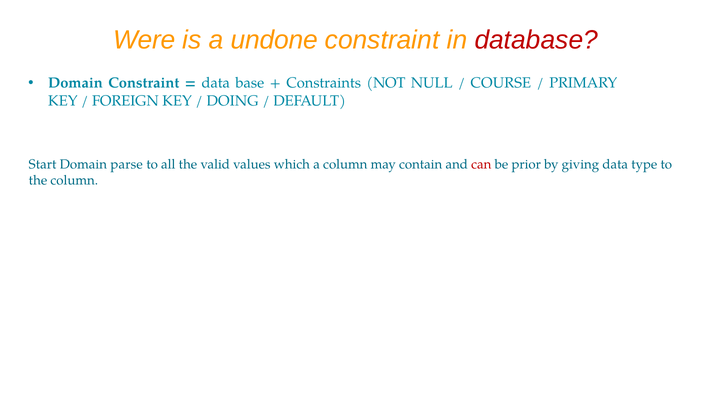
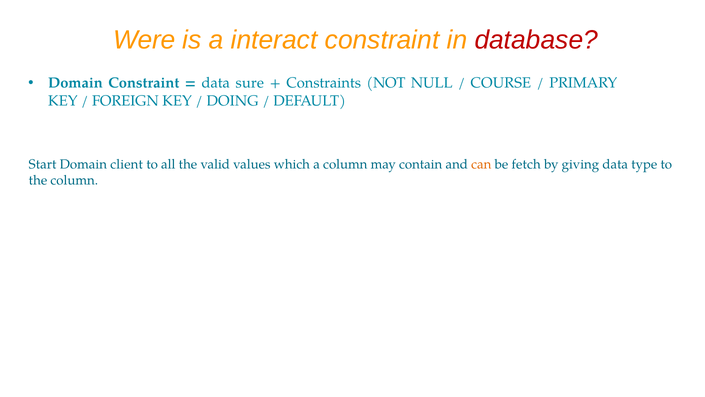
undone: undone -> interact
base: base -> sure
parse: parse -> client
can colour: red -> orange
prior: prior -> fetch
